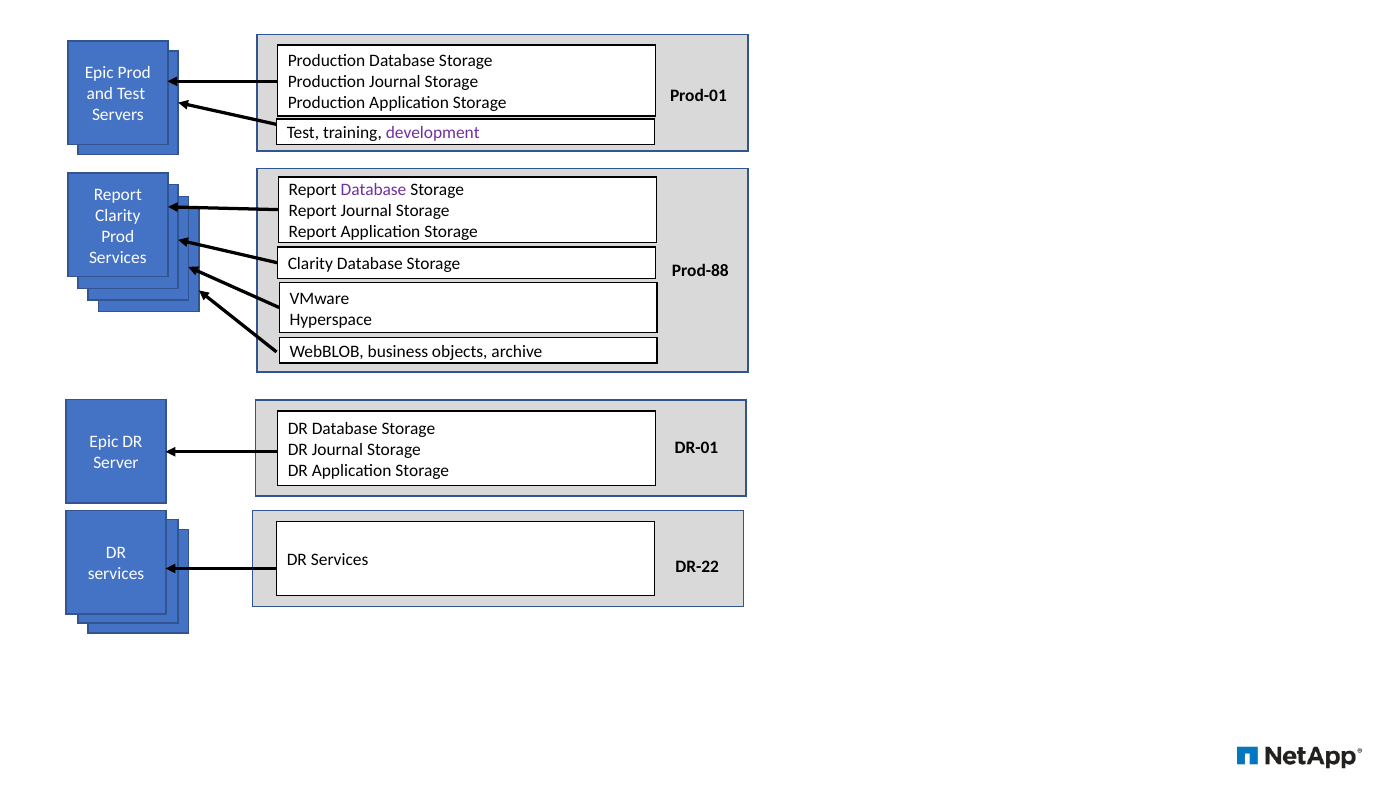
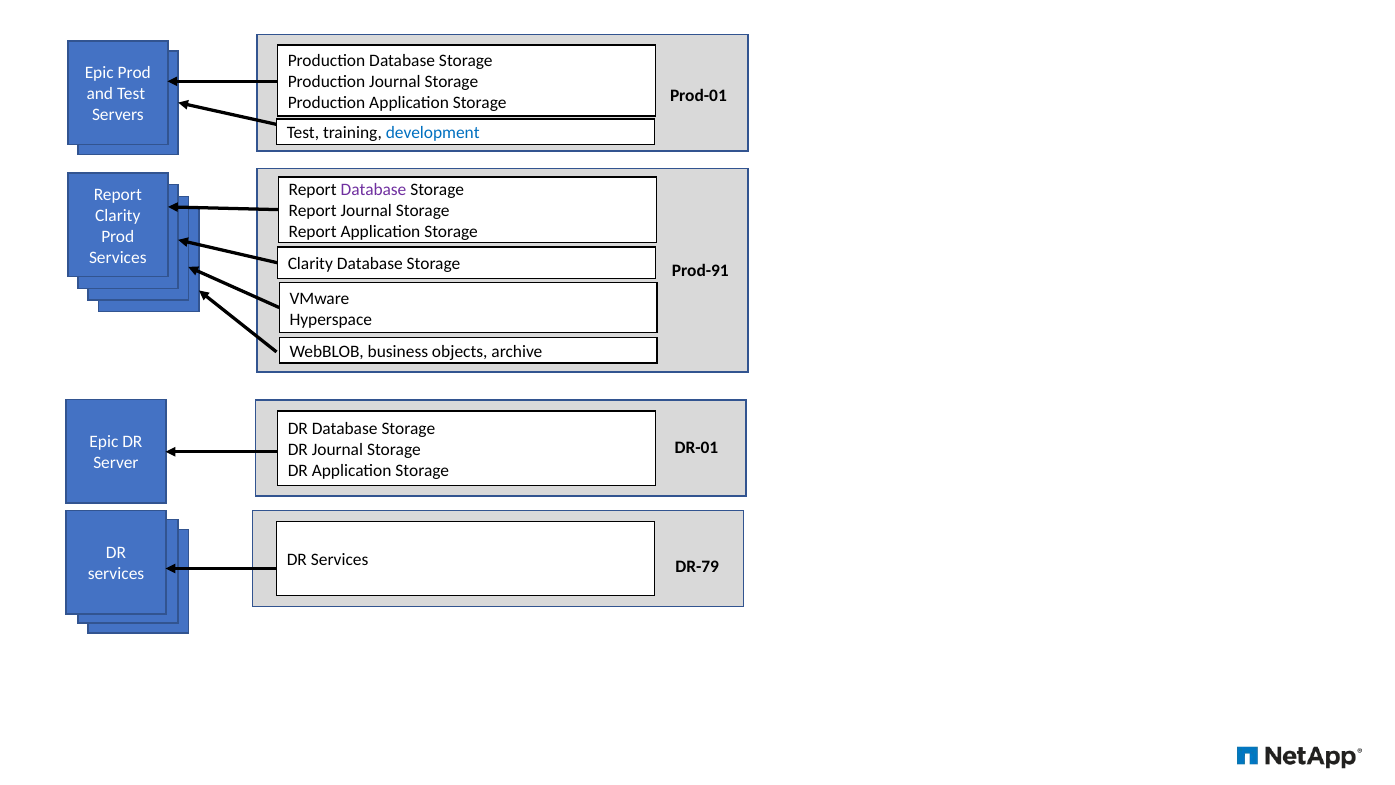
development colour: purple -> blue
Prod-88: Prod-88 -> Prod-91
DR-22: DR-22 -> DR-79
